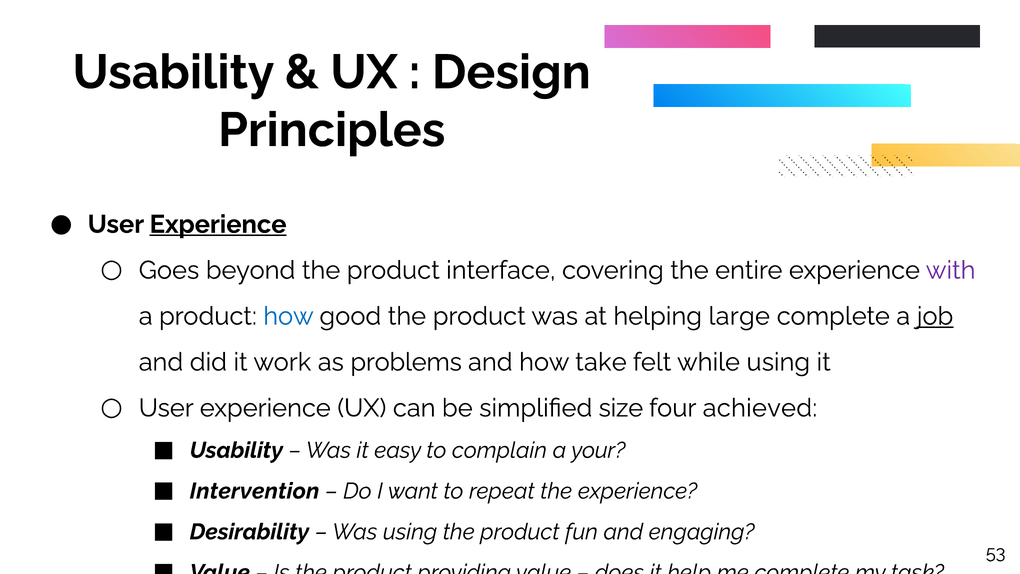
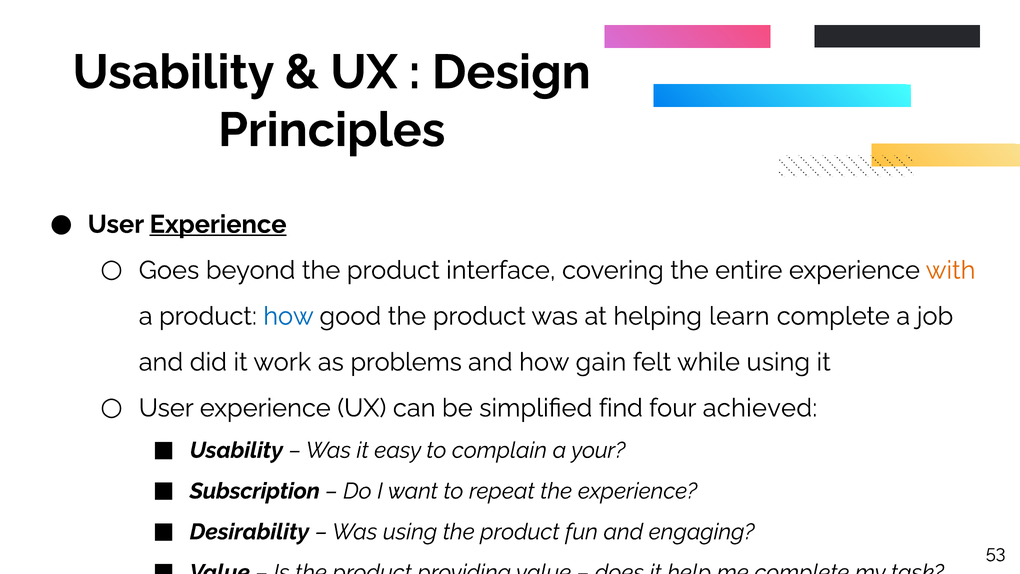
with colour: purple -> orange
large: large -> learn
job underline: present -> none
take: take -> gain
size: size -> find
Intervention: Intervention -> Subscription
